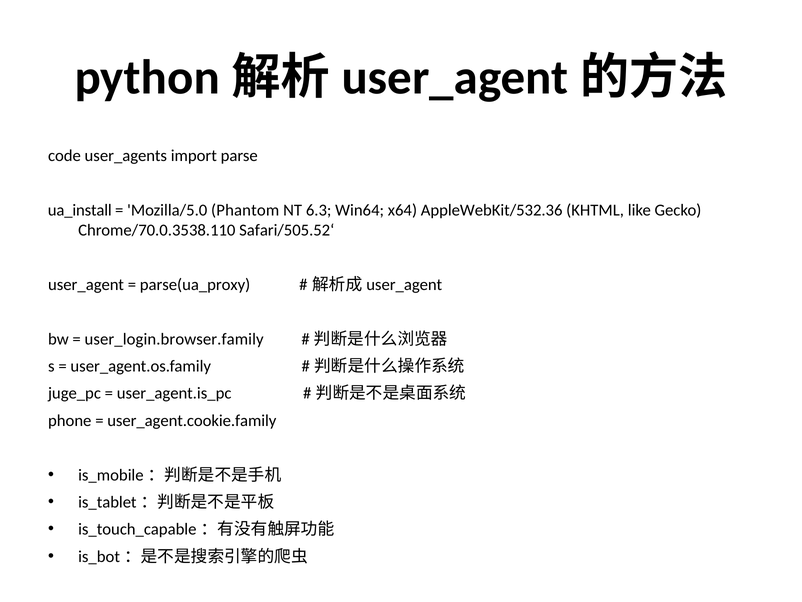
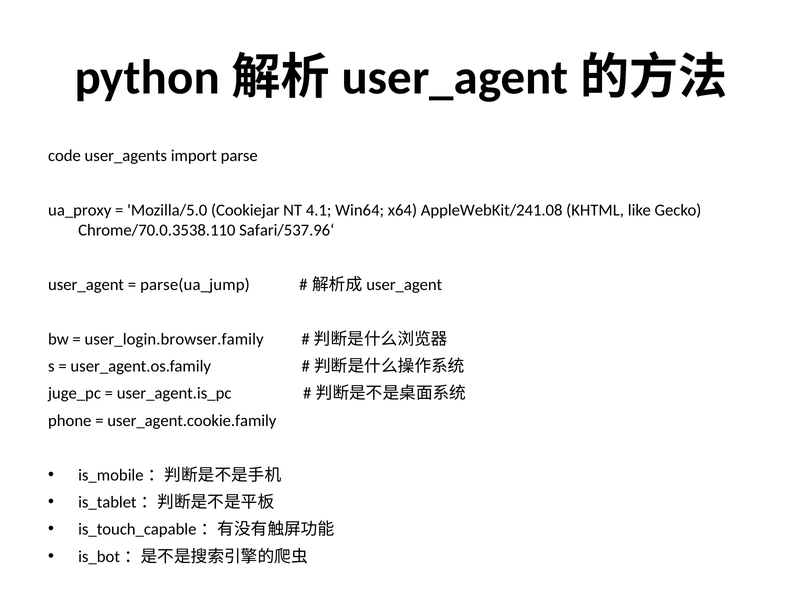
ua_install: ua_install -> ua_proxy
Phantom: Phantom -> Cookiejar
6.3: 6.3 -> 4.1
AppleWebKit/532.36: AppleWebKit/532.36 -> AppleWebKit/241.08
Safari/505.52‘: Safari/505.52‘ -> Safari/537.96‘
parse(ua_proxy: parse(ua_proxy -> parse(ua_jump
